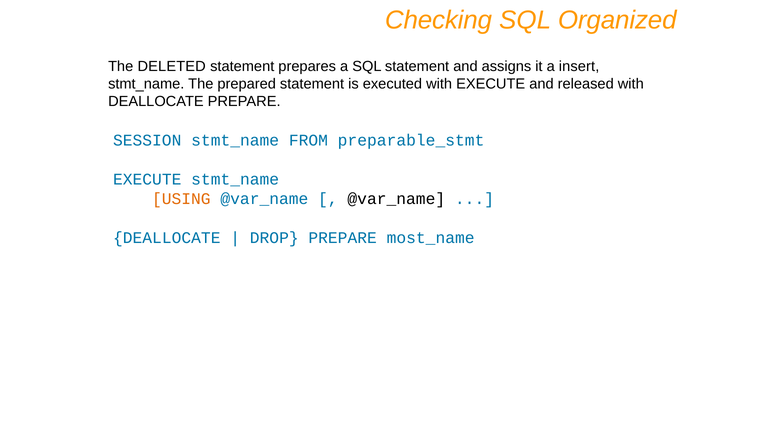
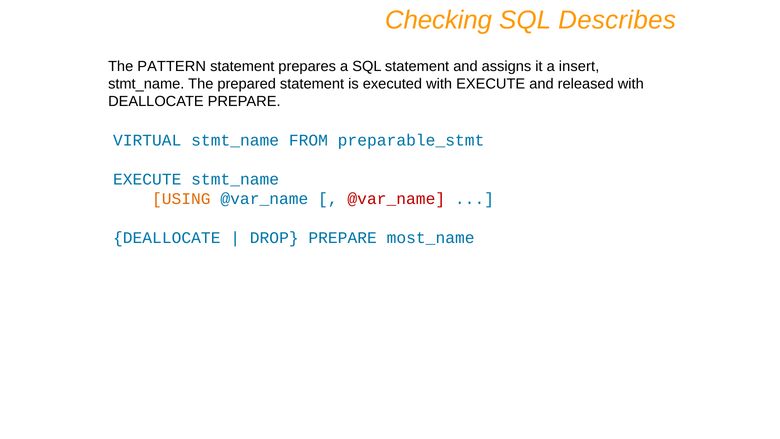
Organized: Organized -> Describes
DELETED: DELETED -> PATTERN
SESSION: SESSION -> VIRTUAL
@var_name at (396, 199) colour: black -> red
